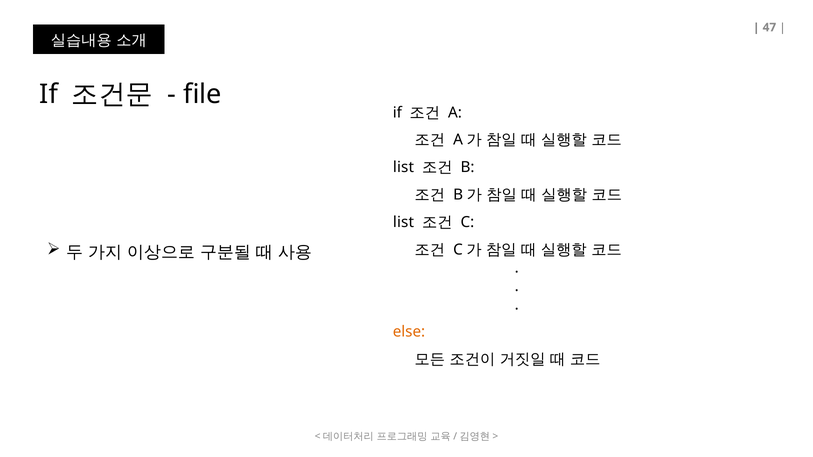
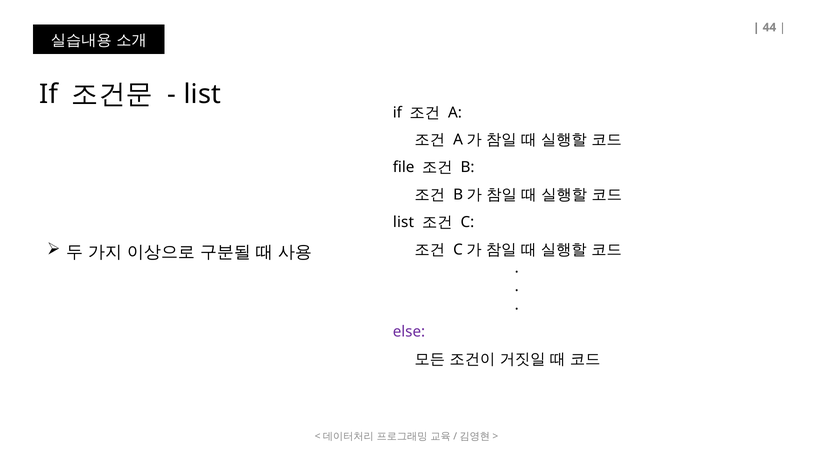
47: 47 -> 44
file at (202, 95): file -> list
list at (403, 167): list -> file
else colour: orange -> purple
